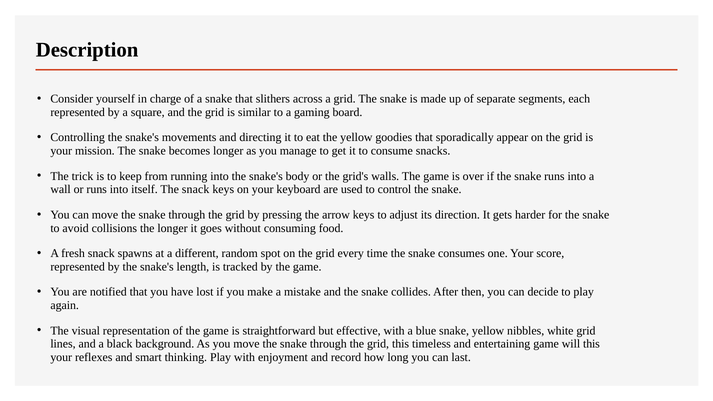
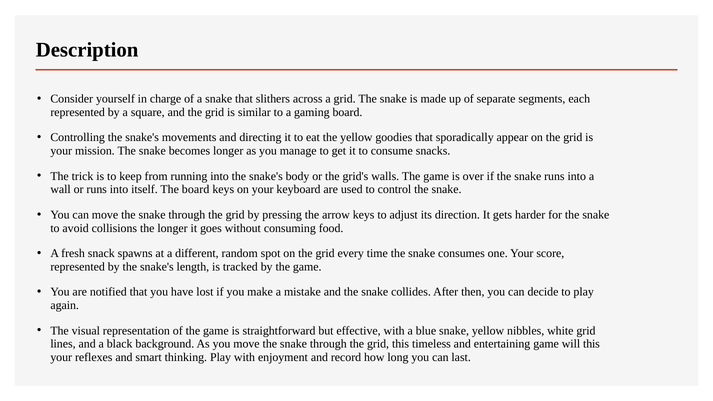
The snack: snack -> board
